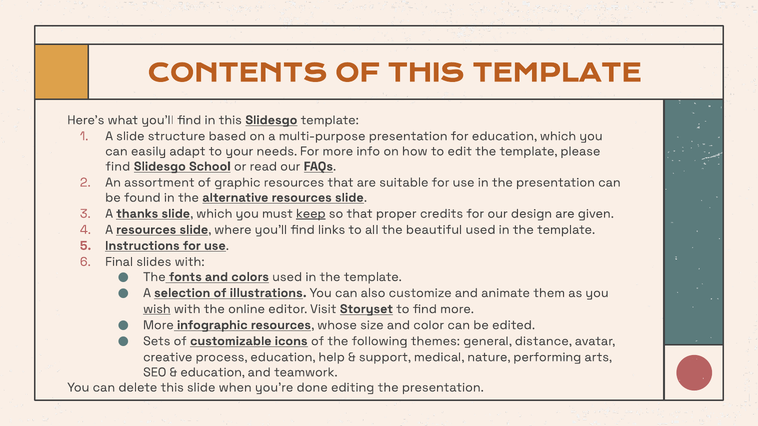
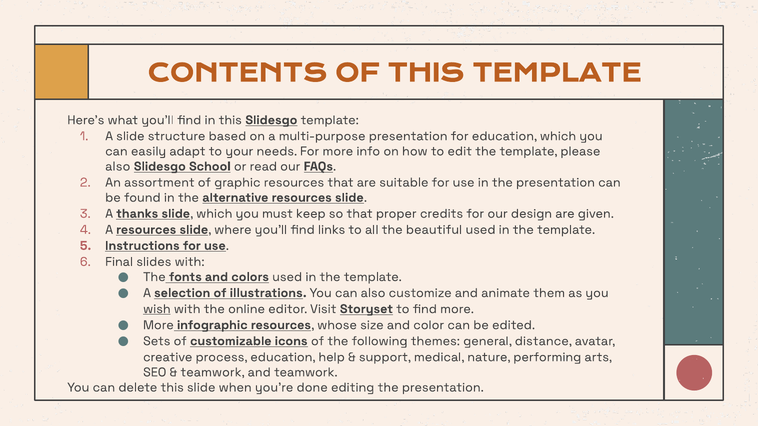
find at (118, 167): find -> also
keep underline: present -> none
education at (213, 373): education -> teamwork
